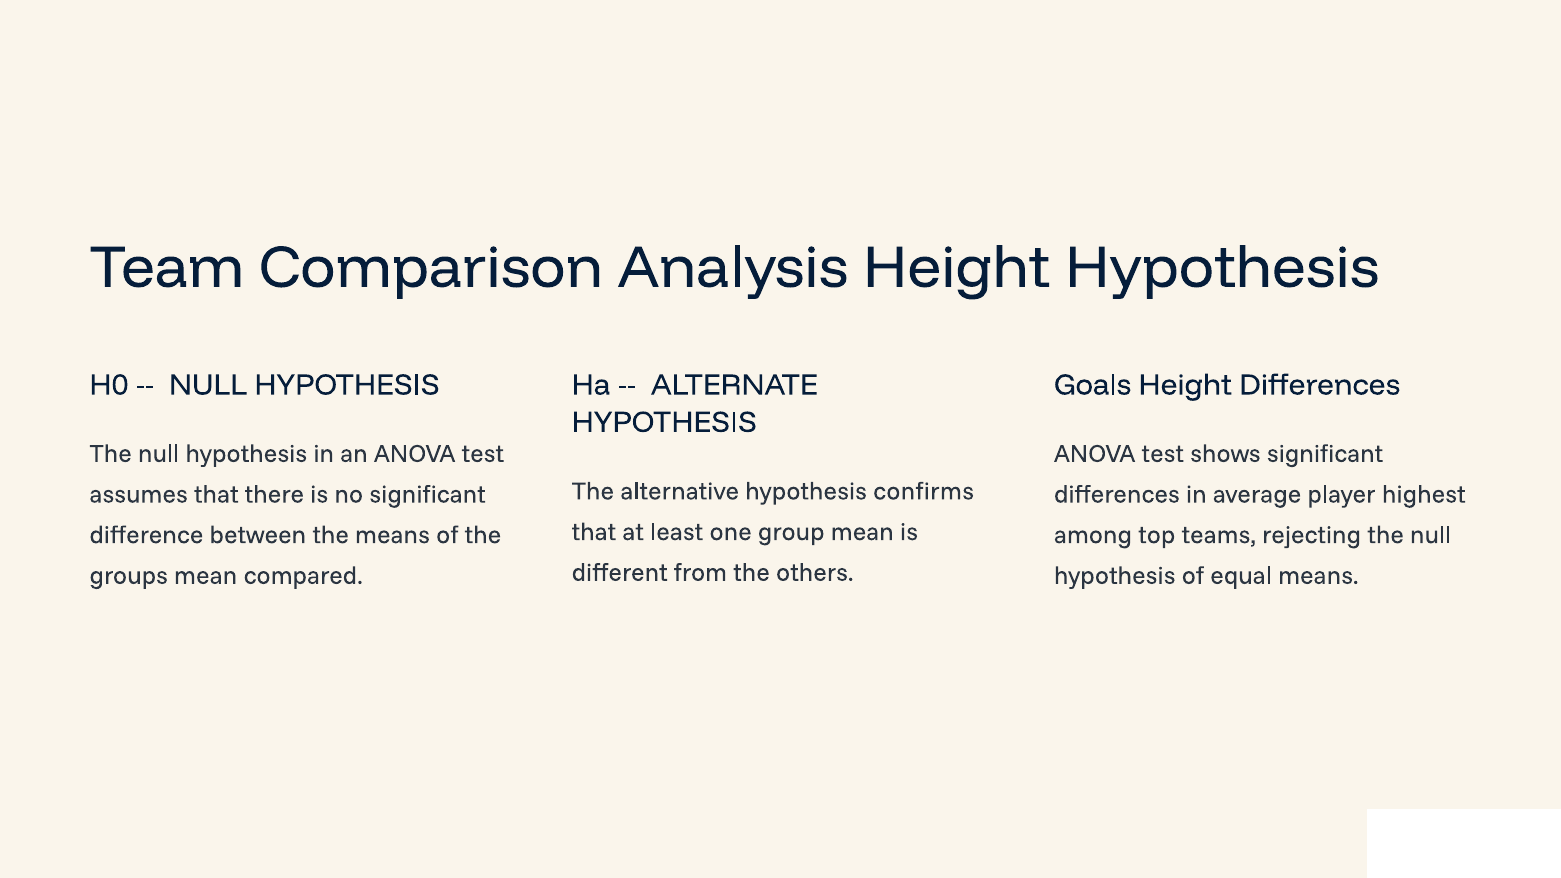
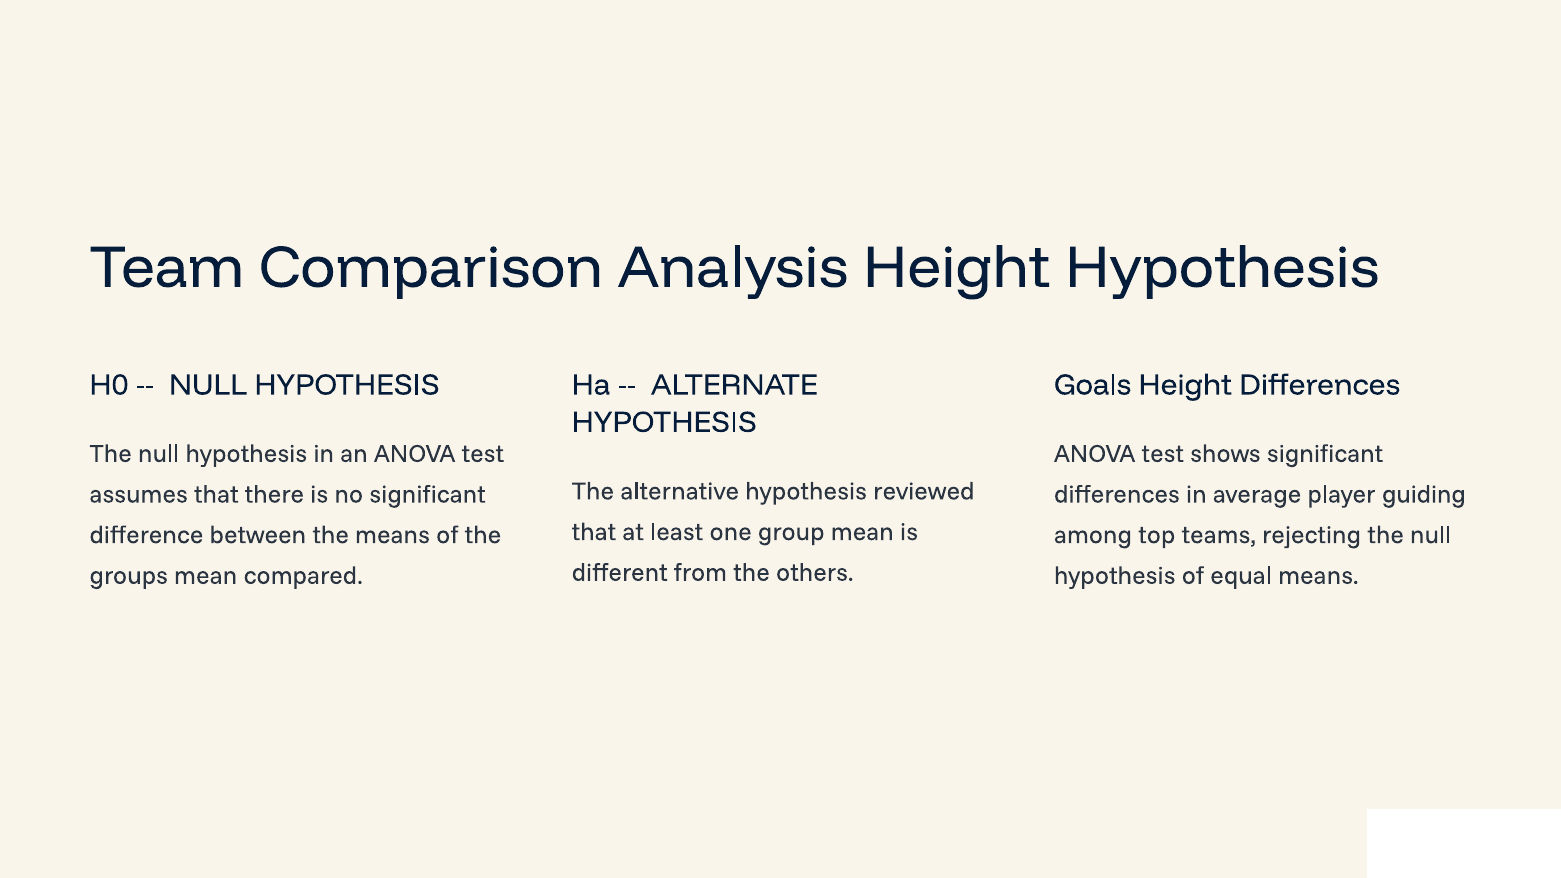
confirms: confirms -> reviewed
highest: highest -> guiding
